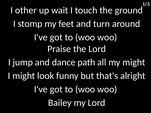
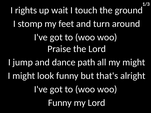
other: other -> rights
Bailey at (60, 103): Bailey -> Funny
